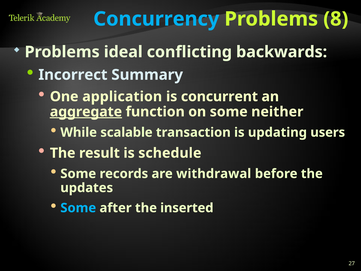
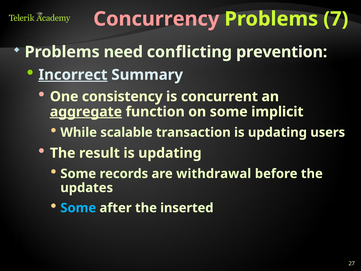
Concurrency colour: light blue -> pink
8: 8 -> 7
ideal: ideal -> need
backwards: backwards -> prevention
Incorrect underline: none -> present
application: application -> consistency
neither: neither -> implicit
result is schedule: schedule -> updating
